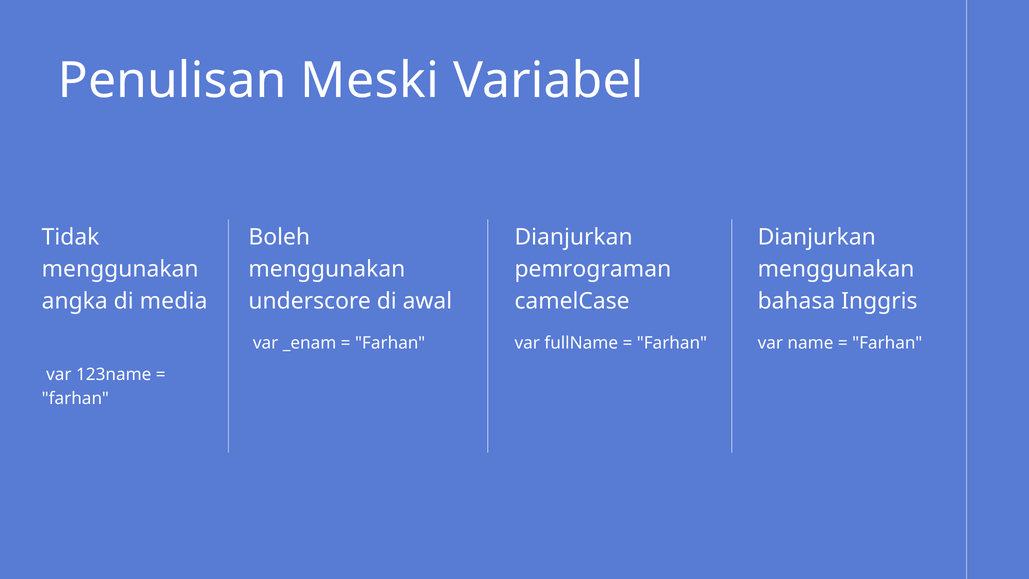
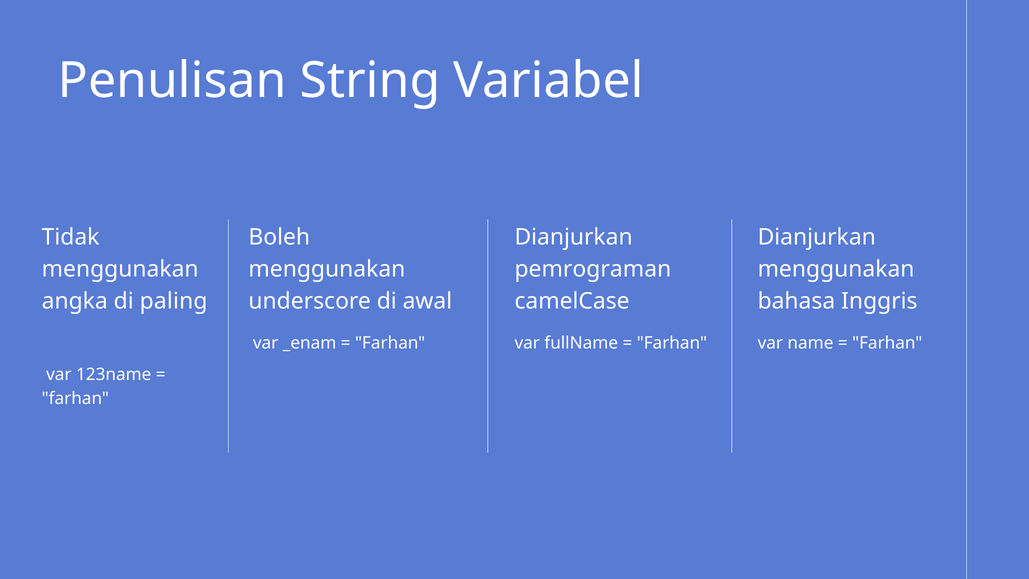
Meski: Meski -> String
media: media -> paling
